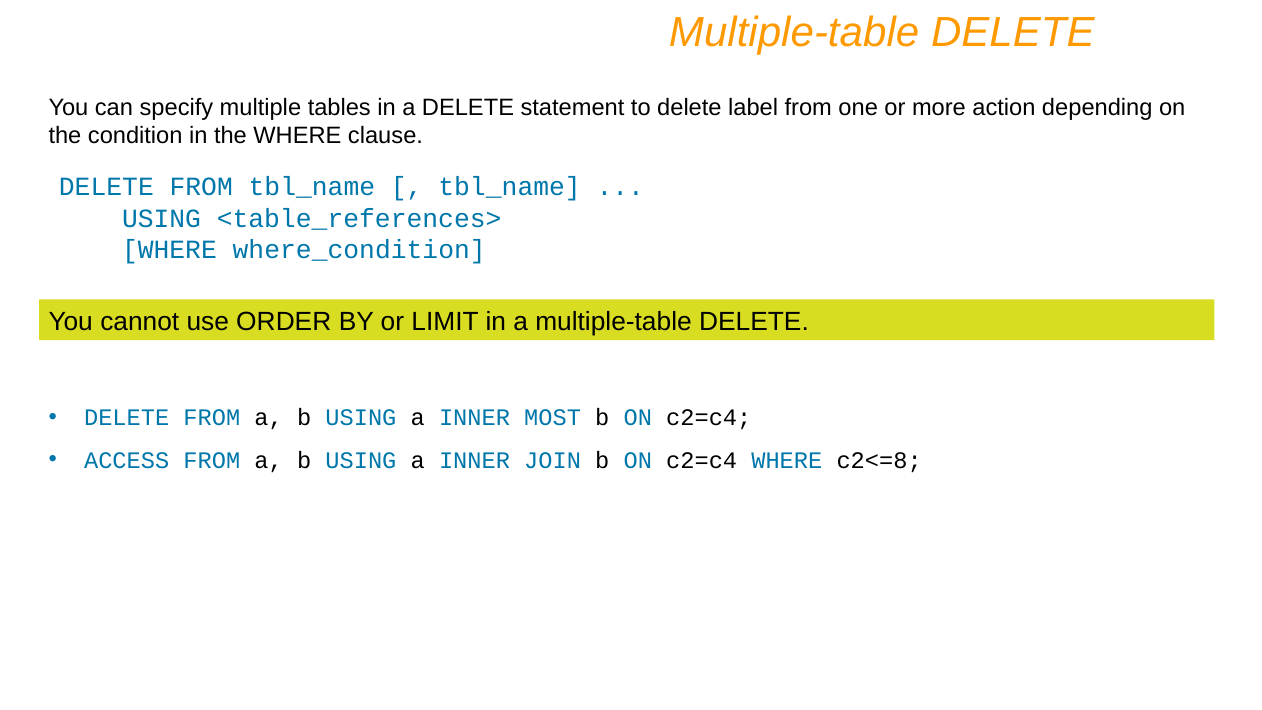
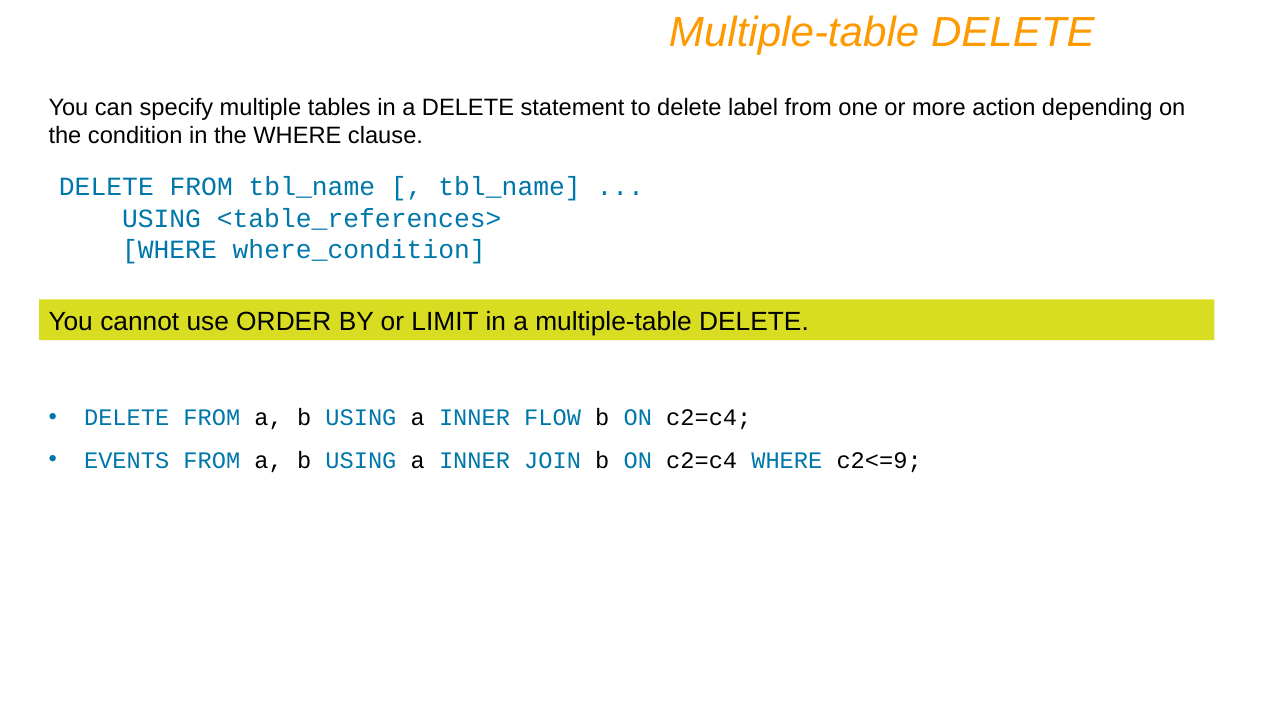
MOST: MOST -> FLOW
ACCESS: ACCESS -> EVENTS
c2<=8: c2<=8 -> c2<=9
